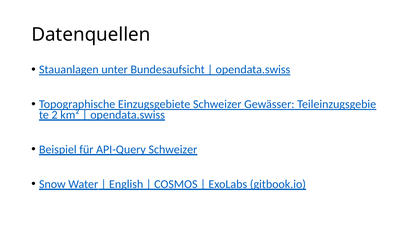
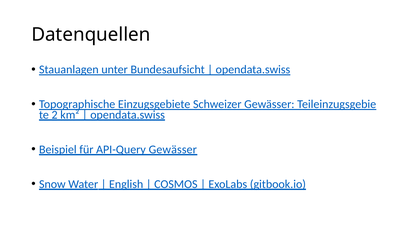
API-Query Schweizer: Schweizer -> Gewässer
